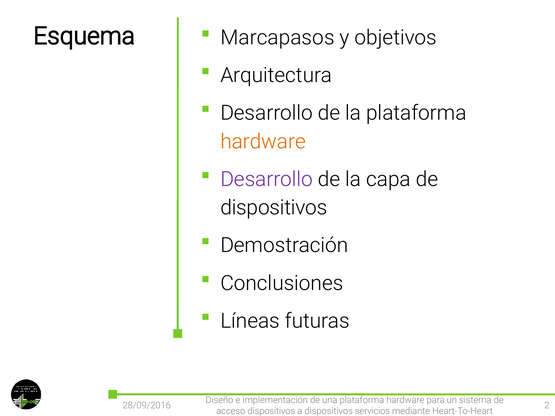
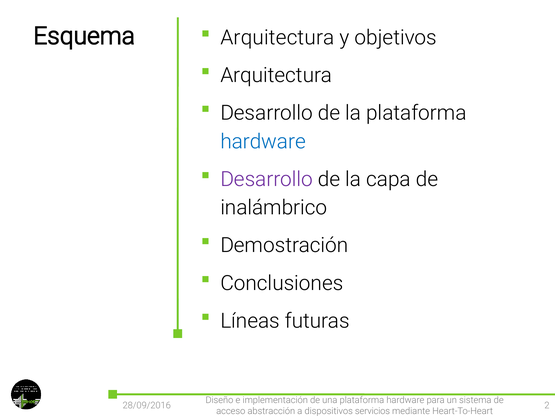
Marcapasos at (277, 38): Marcapasos -> Arquitectura
hardware at (263, 142) colour: orange -> blue
dispositivos at (274, 208): dispositivos -> inalámbrico
acceso dispositivos: dispositivos -> abstracción
